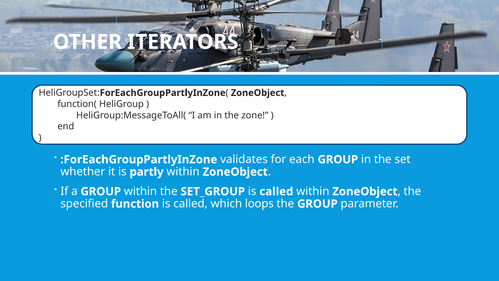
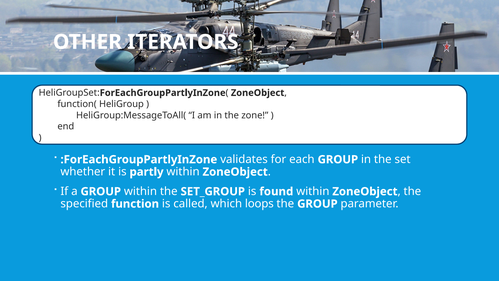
SET_GROUP is called: called -> found
